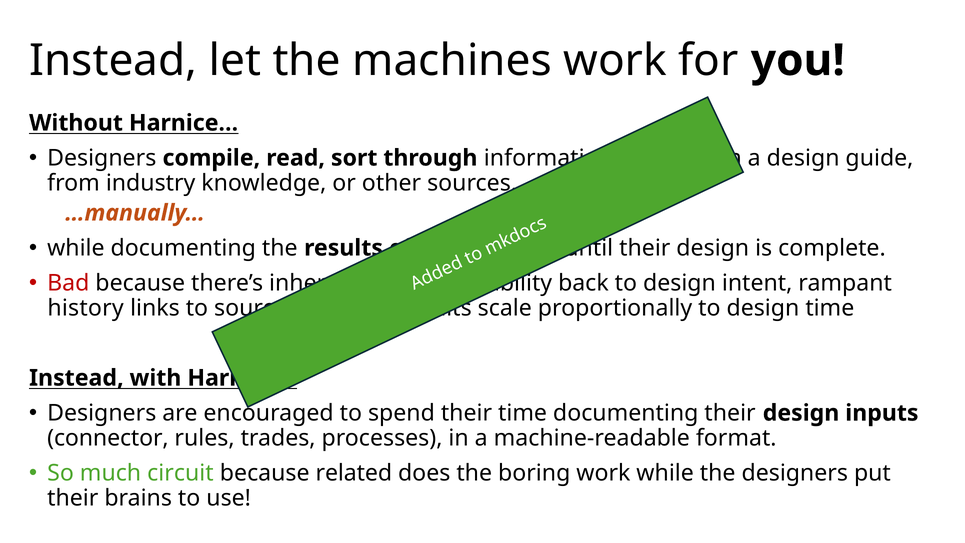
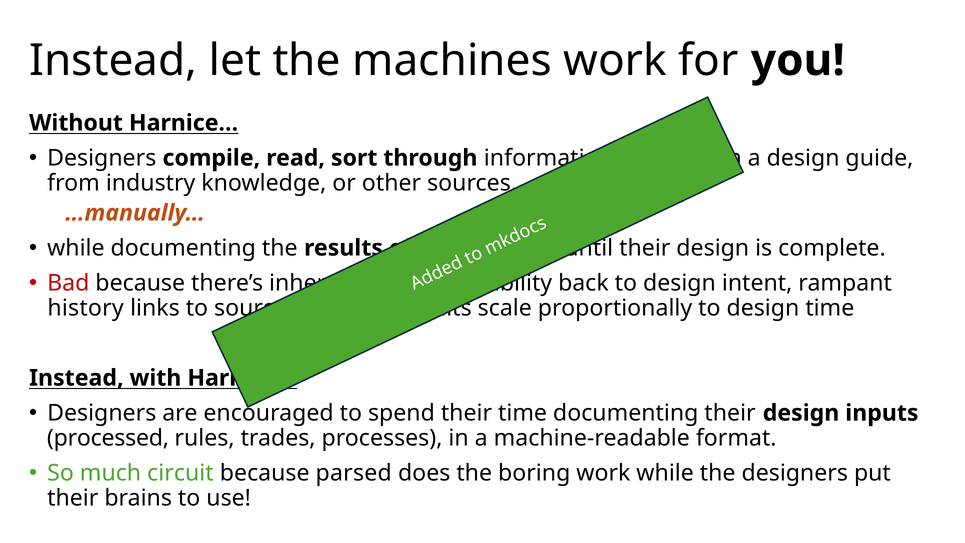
connector: connector -> processed
related: related -> parsed
